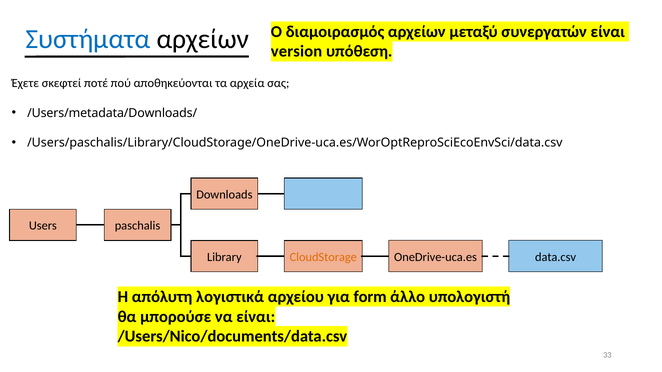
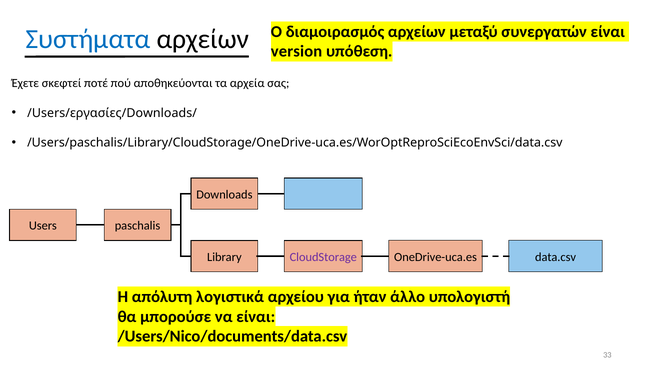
/Users/metadata/Downloads/: /Users/metadata/Downloads/ -> /Users/εργασίες/Downloads/
CloudStorage colour: orange -> purple
form: form -> ήταν
